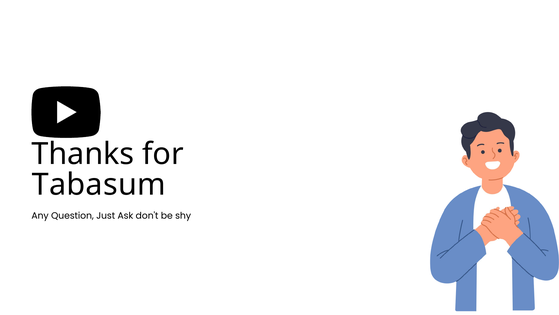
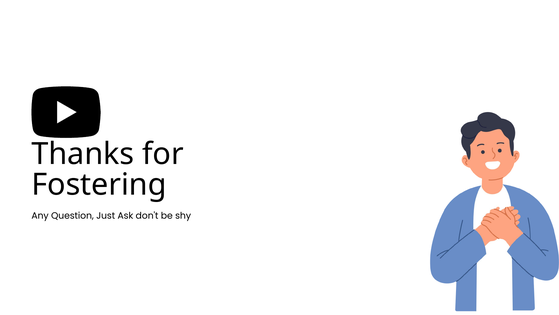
Tabasum: Tabasum -> Fostering
